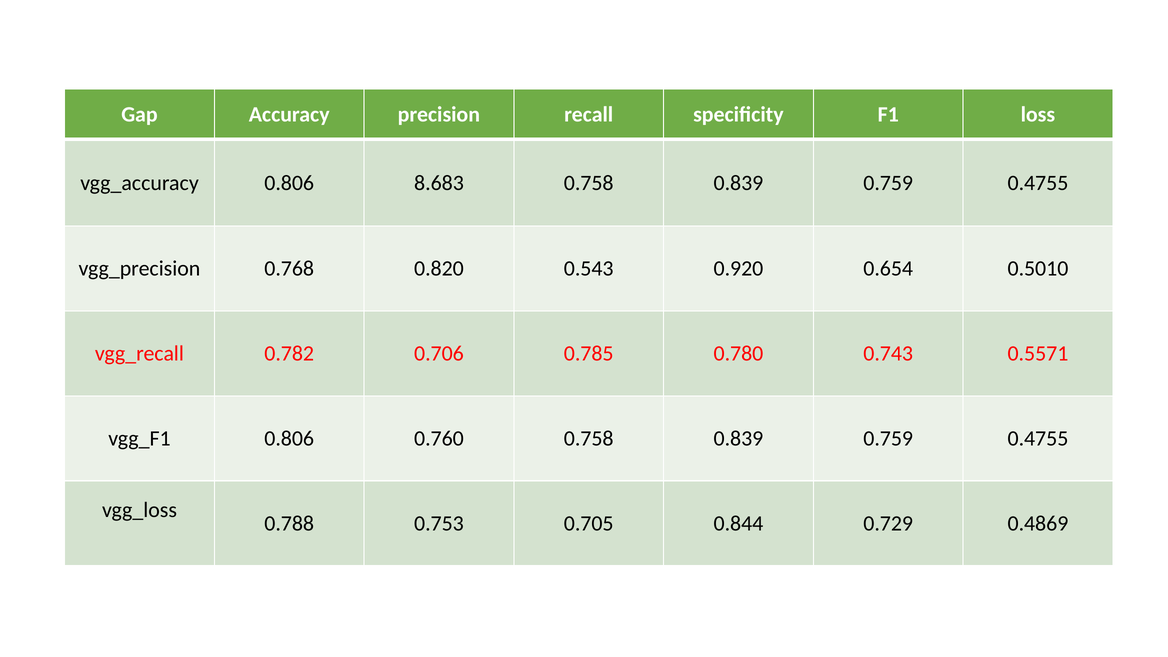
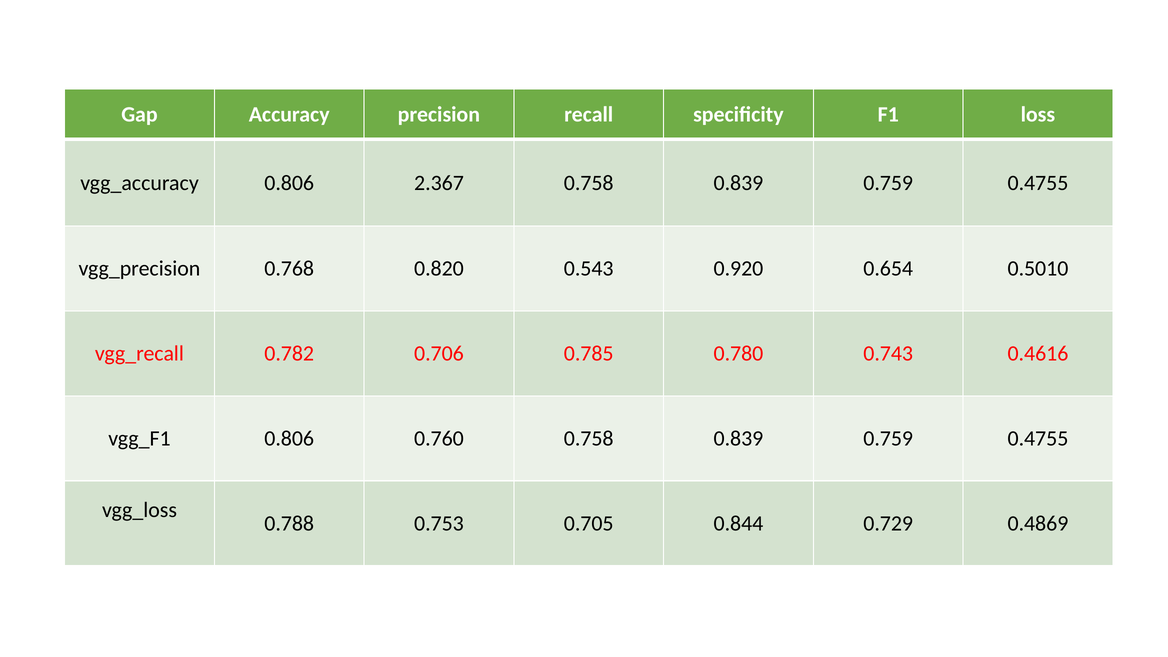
8.683: 8.683 -> 2.367
0.5571: 0.5571 -> 0.4616
